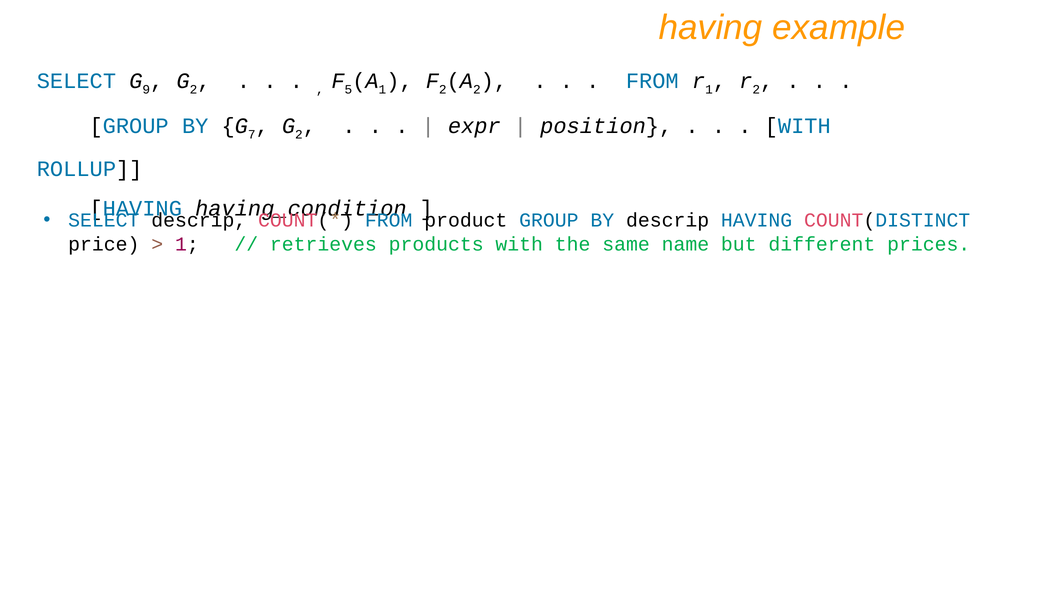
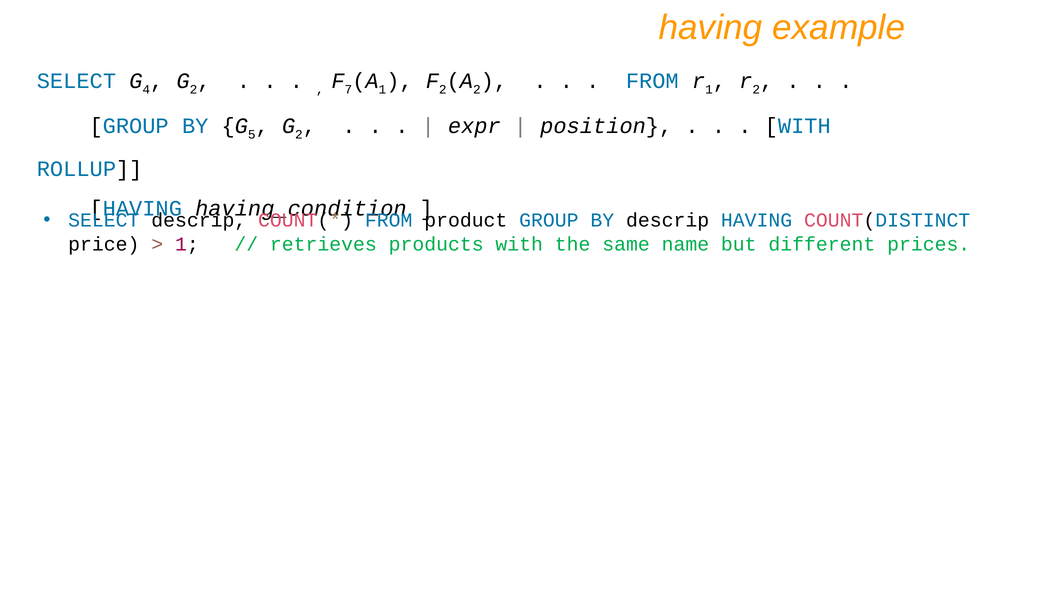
9: 9 -> 4
5: 5 -> 7
7: 7 -> 5
